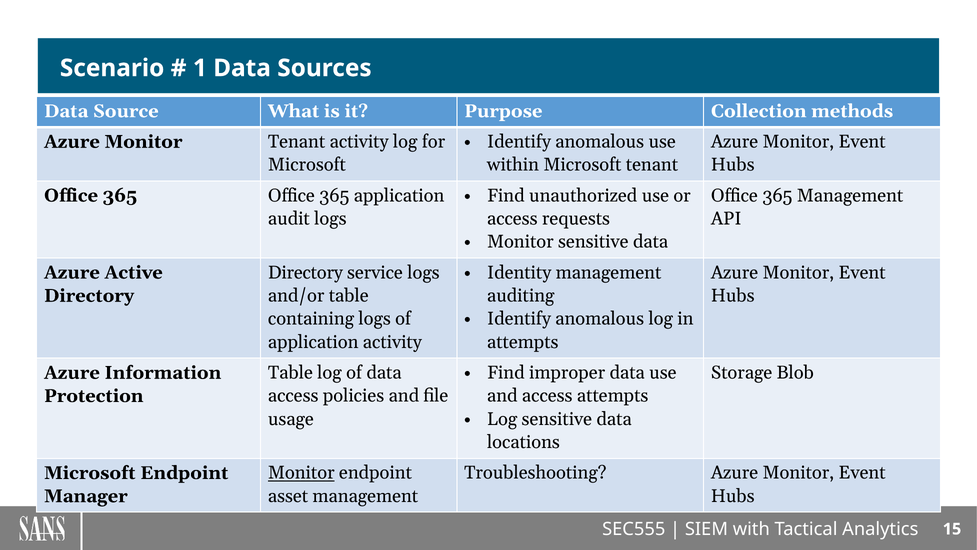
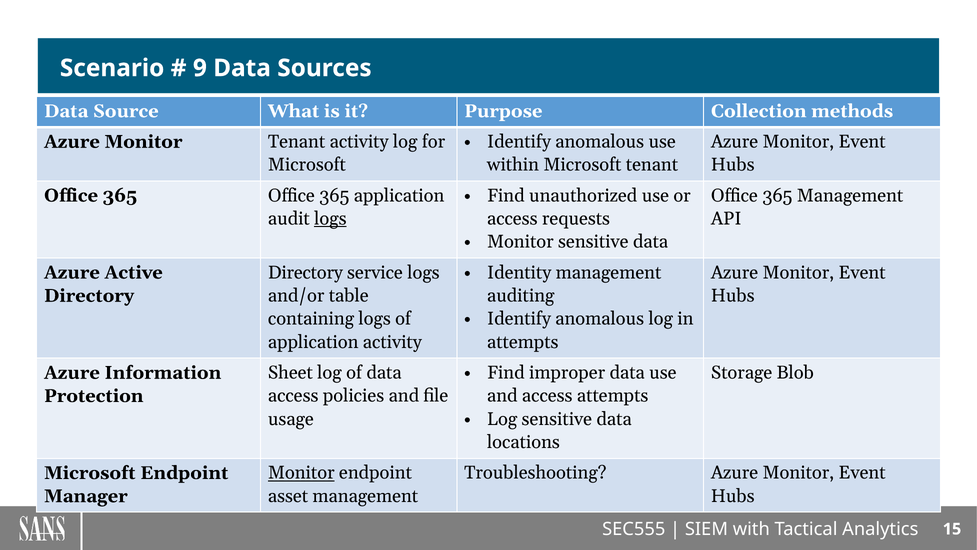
1: 1 -> 9
logs at (330, 219) underline: none -> present
Table at (290, 372): Table -> Sheet
